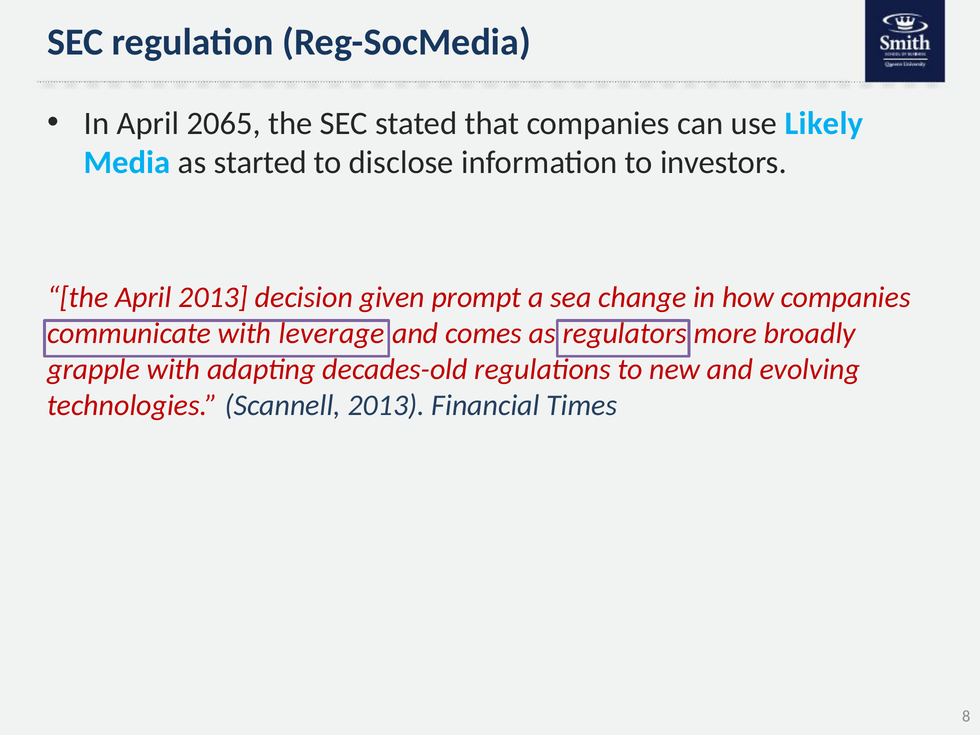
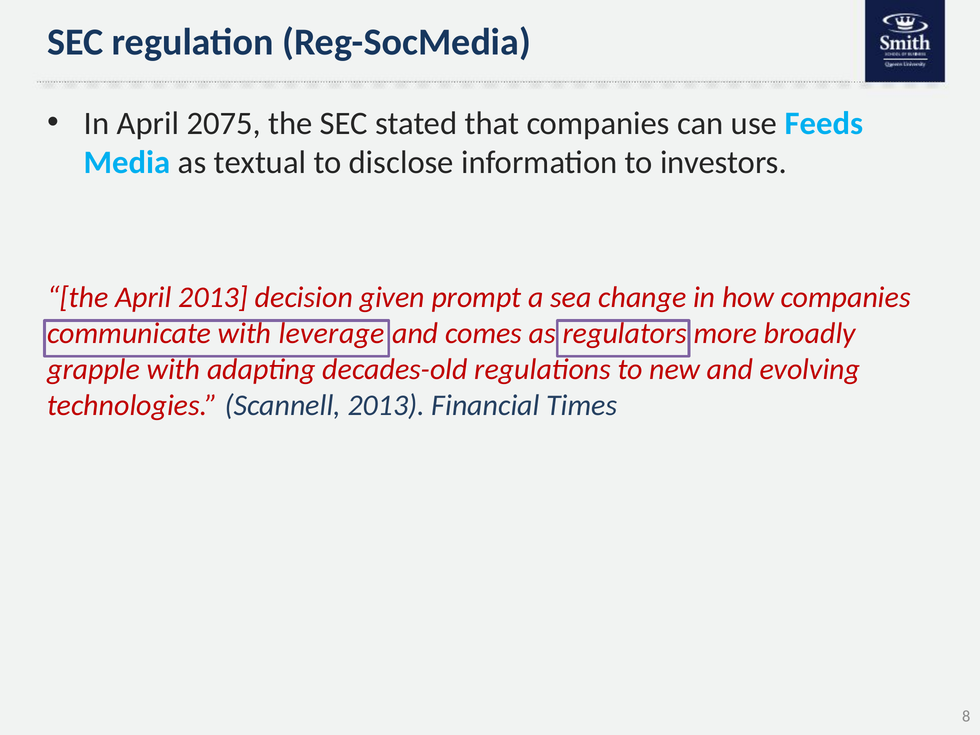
2065: 2065 -> 2075
Likely: Likely -> Feeds
started: started -> textual
